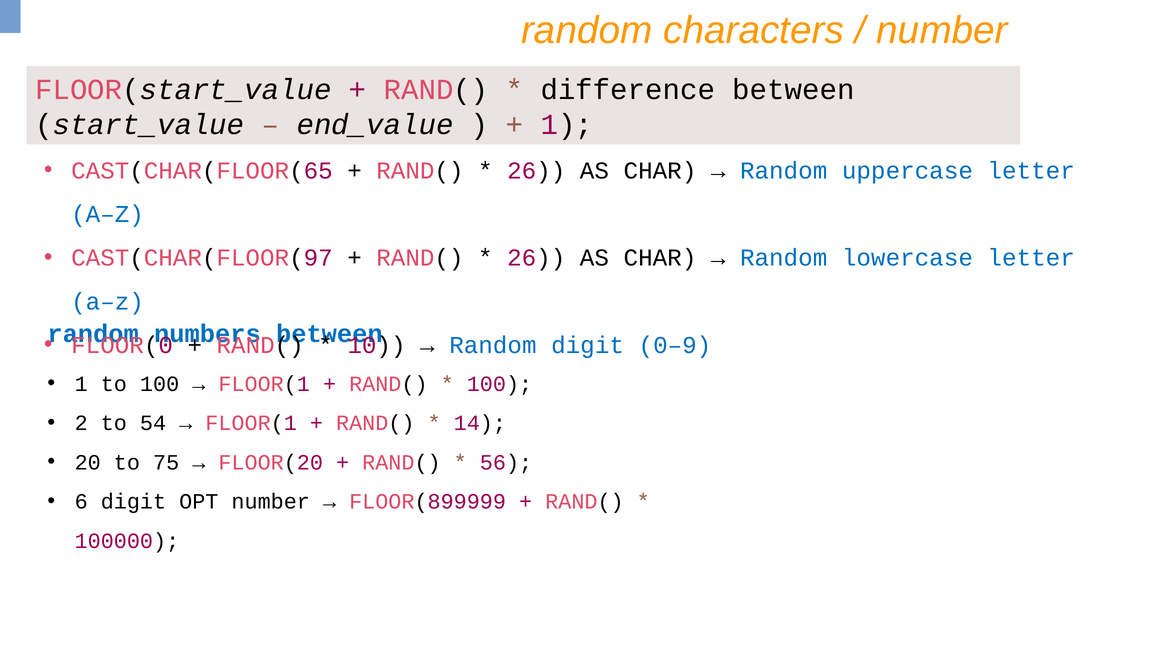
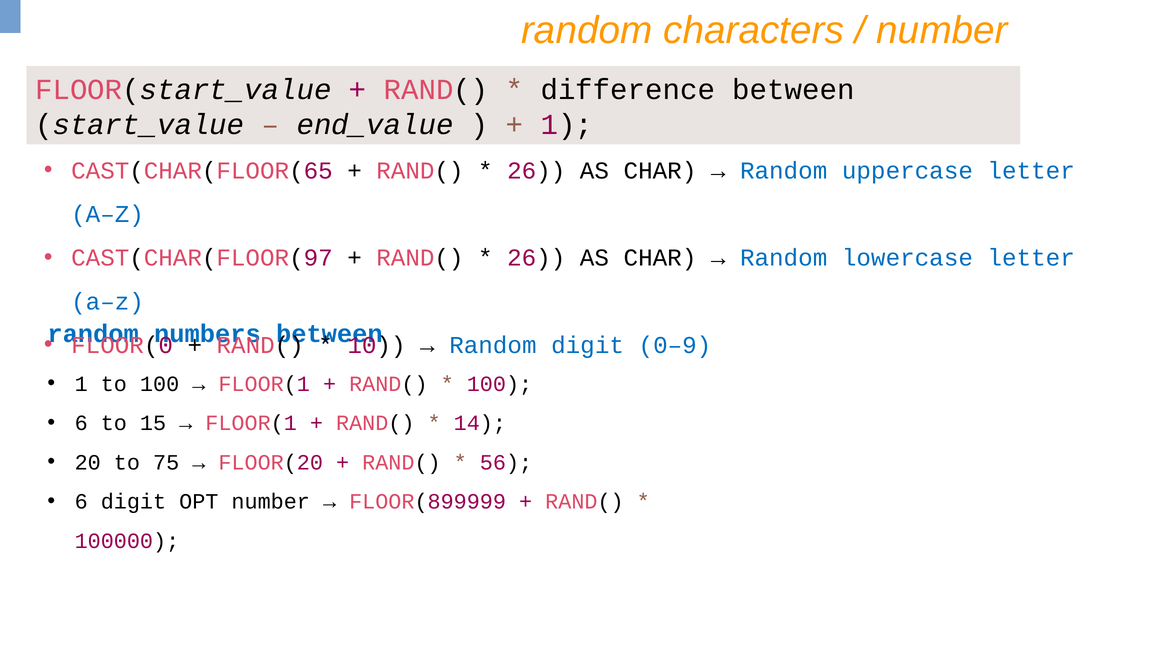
2 at (81, 423): 2 -> 6
54: 54 -> 15
